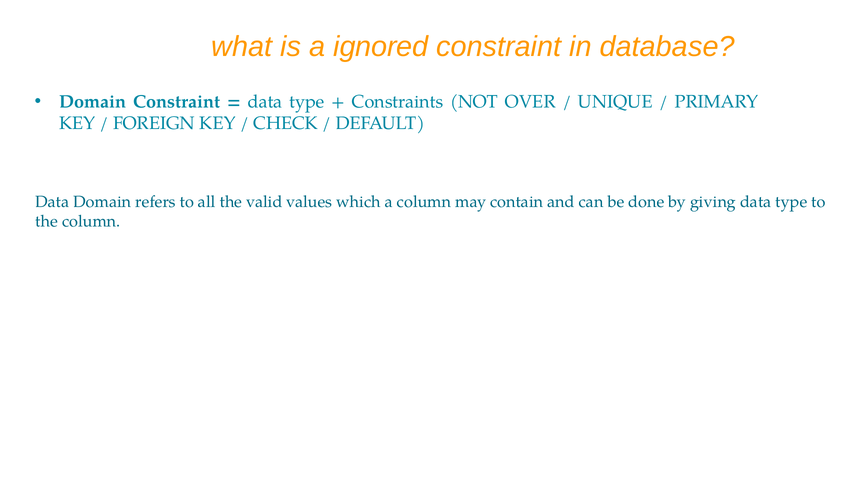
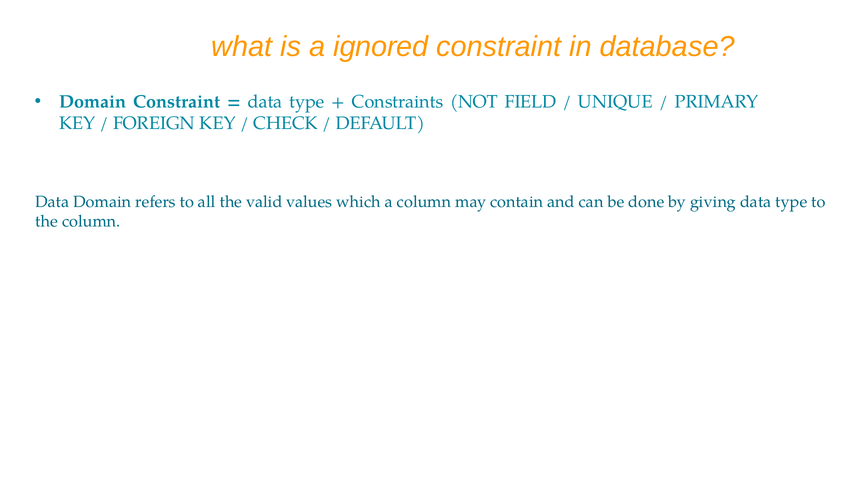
OVER: OVER -> FIELD
